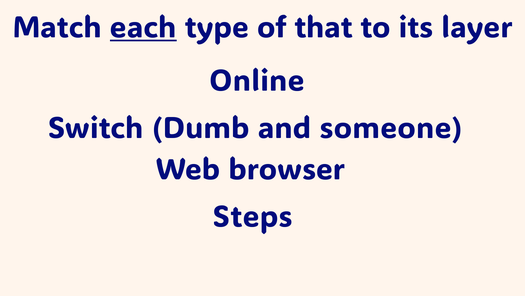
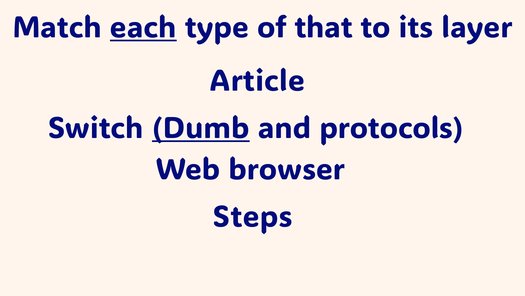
Online: Online -> Article
Dumb underline: none -> present
someone: someone -> protocols
